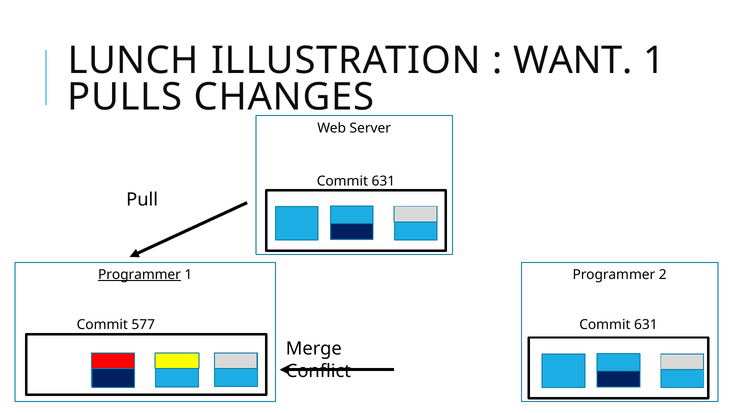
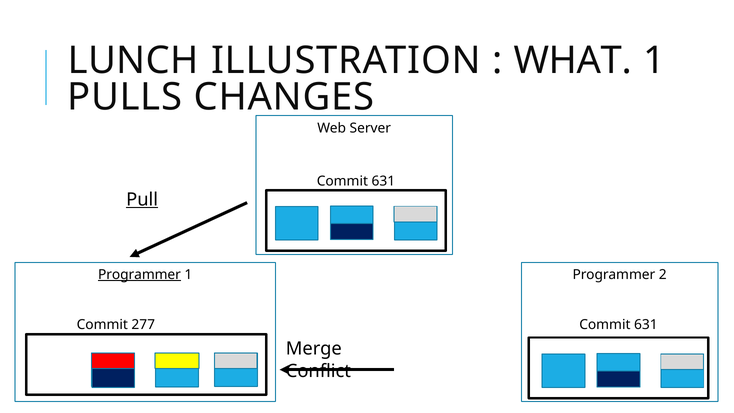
WANT: WANT -> WHAT
Pull underline: none -> present
577: 577 -> 277
